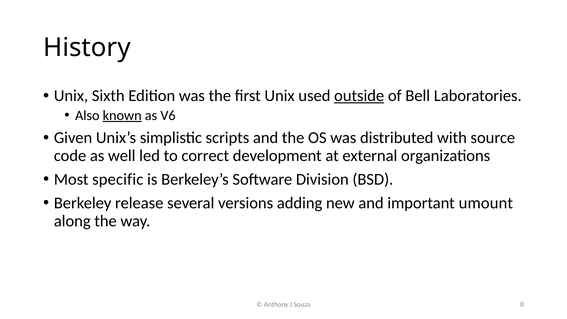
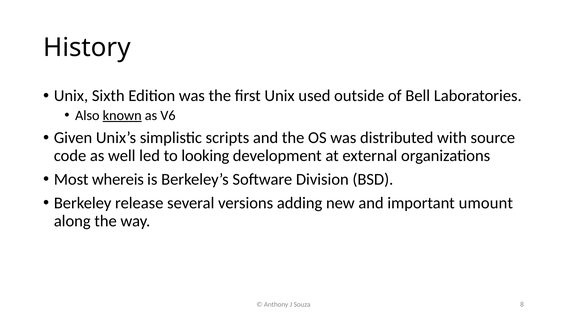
outside underline: present -> none
correct: correct -> looking
specific: specific -> whereis
